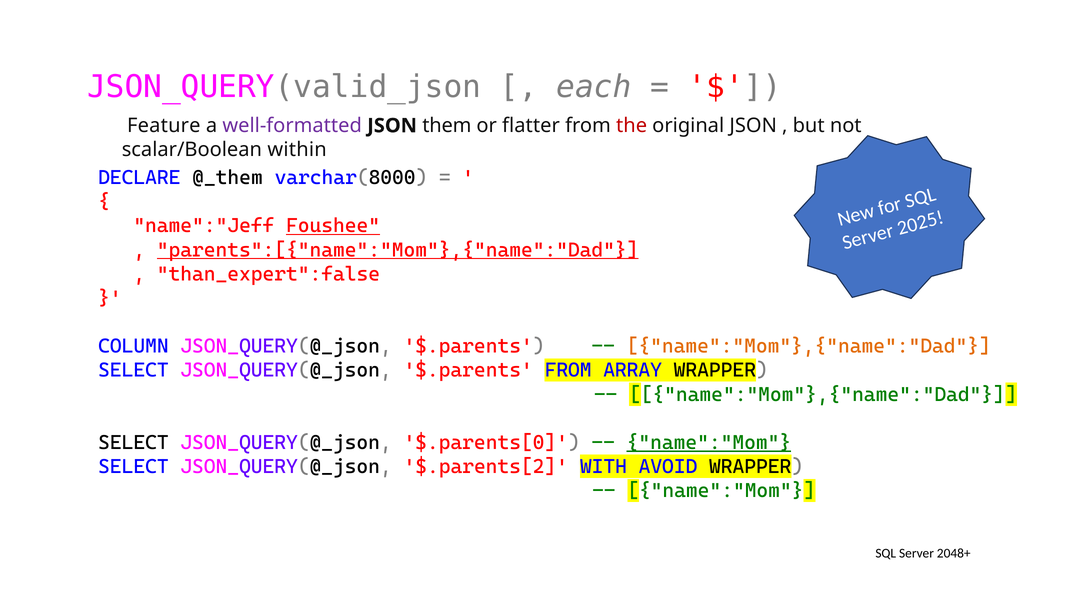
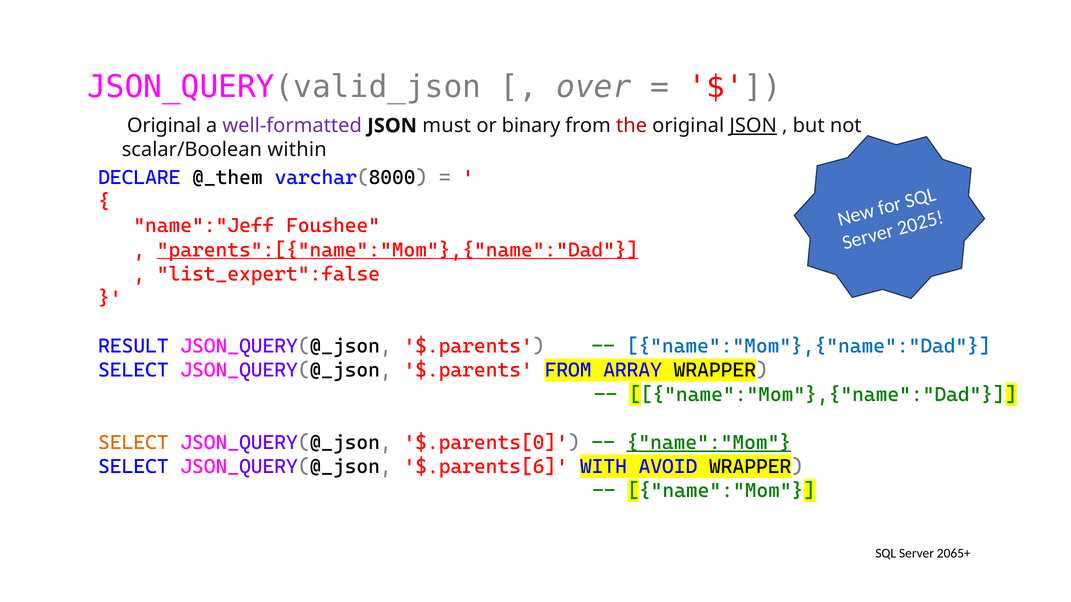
each: each -> over
Feature at (164, 126): Feature -> Original
them: them -> must
flatter: flatter -> binary
JSON at (753, 126) underline: none -> present
Foushee underline: present -> none
than_expert":false: than_expert":false -> list_expert":false
COLUMN: COLUMN -> RESULT
name":"Mom"},{"name":"Dad at (809, 347) colour: orange -> blue
SELECT at (133, 443) colour: black -> orange
$.parents[2: $.parents[2 -> $.parents[6
2048+: 2048+ -> 2065+
